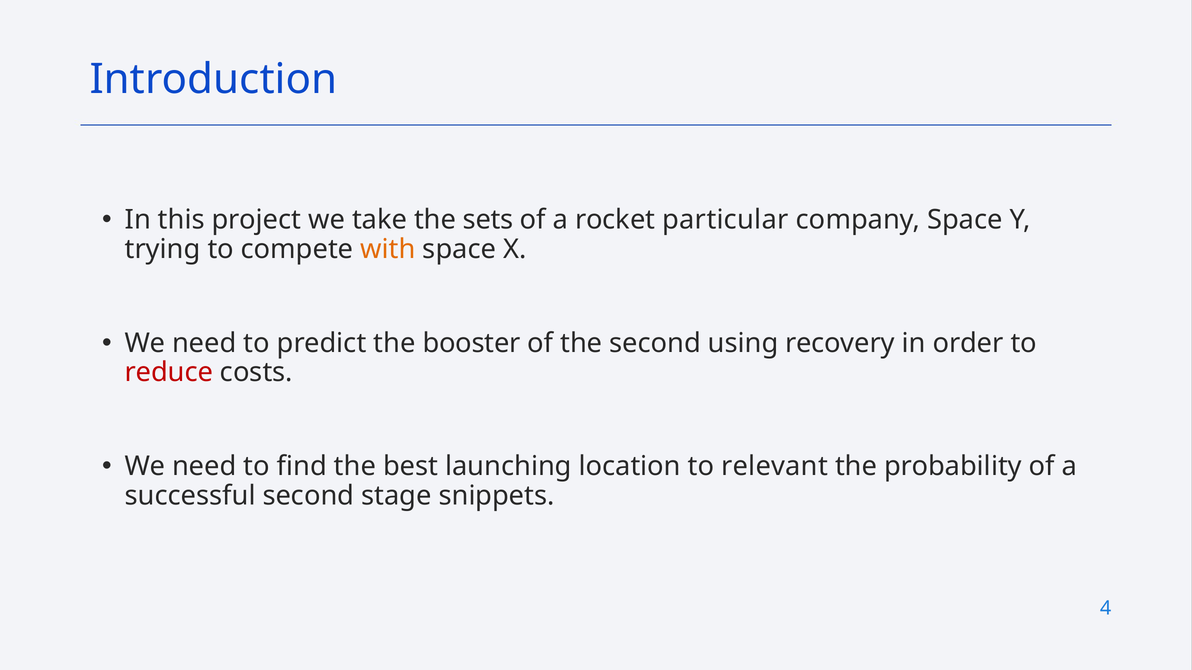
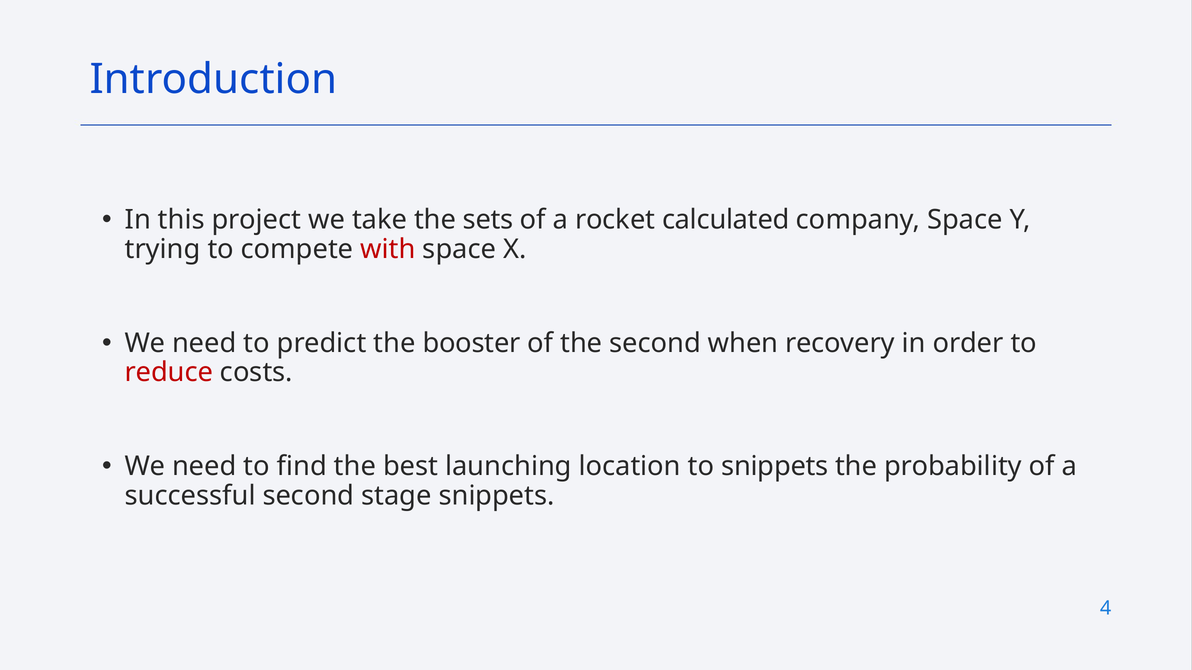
particular: particular -> calculated
with colour: orange -> red
using: using -> when
to relevant: relevant -> snippets
